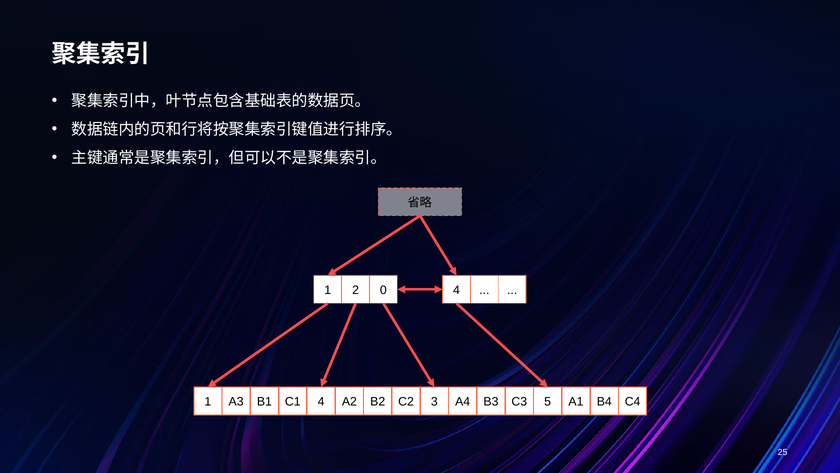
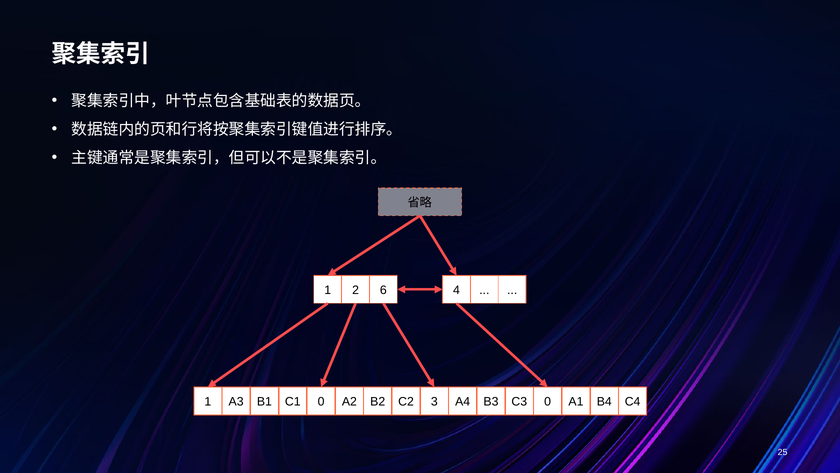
0: 0 -> 6
C1 4: 4 -> 0
C3 5: 5 -> 0
